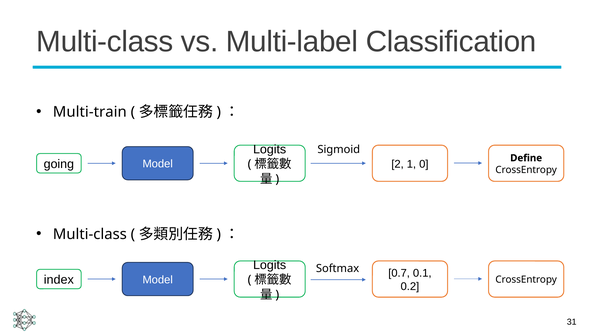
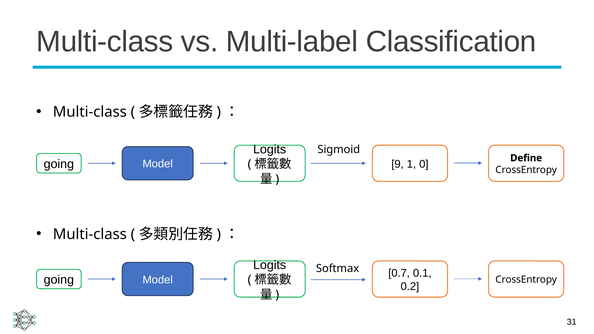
Multi-train at (90, 112): Multi-train -> Multi-class
2: 2 -> 9
index at (59, 280): index -> going
